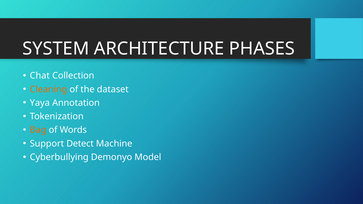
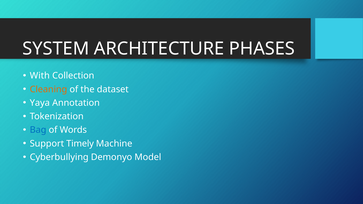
Chat: Chat -> With
Bag colour: orange -> blue
Detect: Detect -> Timely
